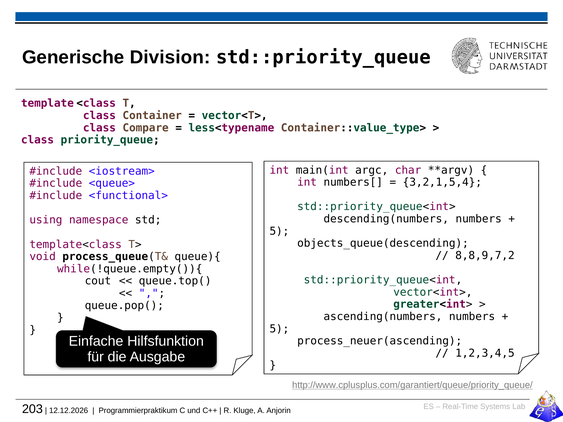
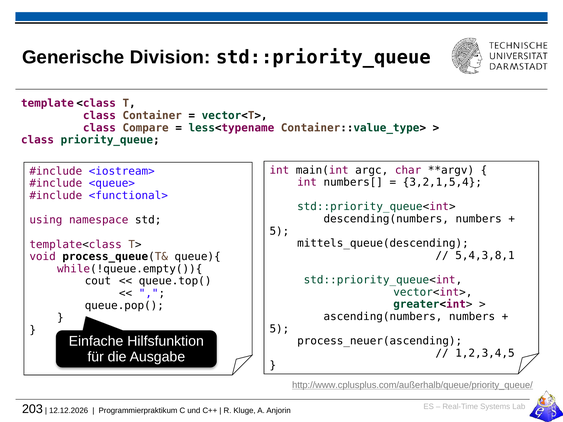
objects_queue(descending: objects_queue(descending -> mittels_queue(descending
8,8,9,7,2: 8,8,9,7,2 -> 5,4,3,8,1
http://www.cplusplus.com/garantiert/queue/priority_queue/: http://www.cplusplus.com/garantiert/queue/priority_queue/ -> http://www.cplusplus.com/außerhalb/queue/priority_queue/
